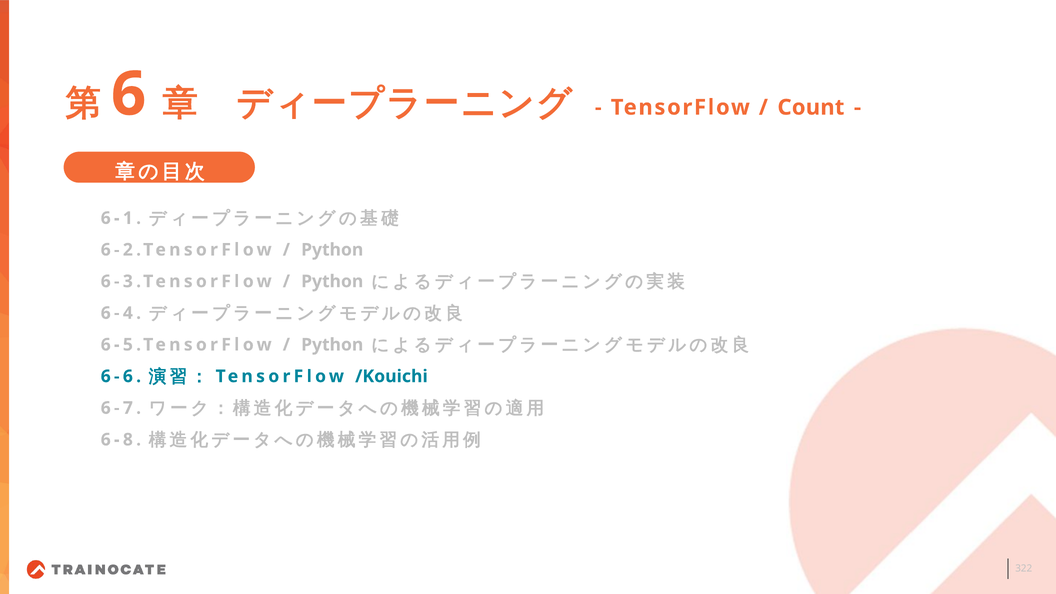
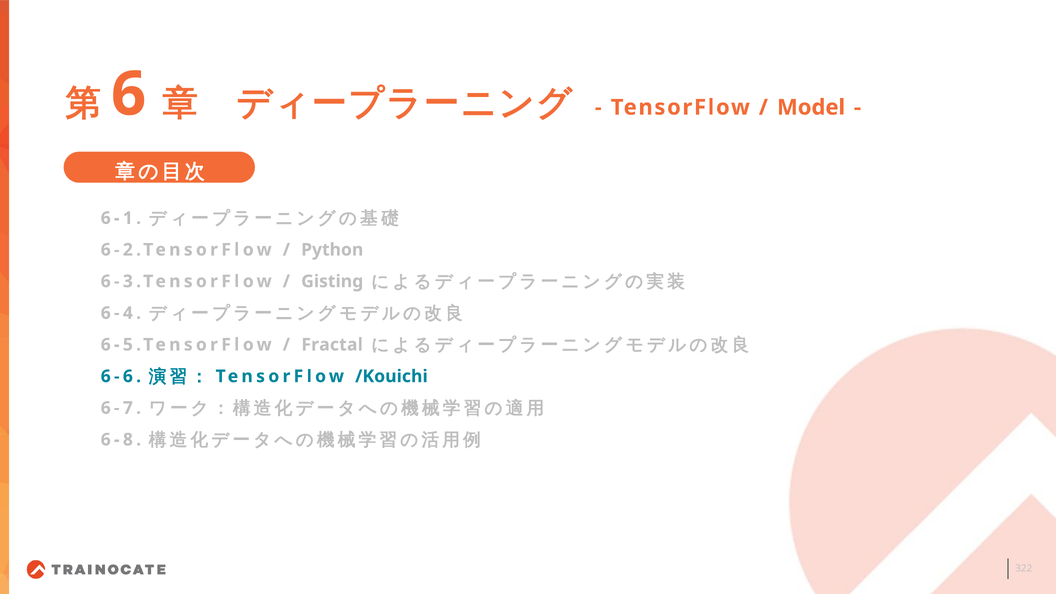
Count: Count -> Model
Python at (332, 281): Python -> Gisting
Python at (332, 345): Python -> Fractal
